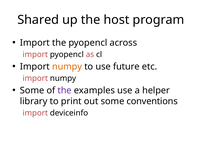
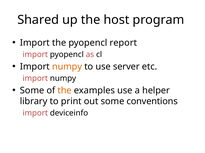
across: across -> report
future: future -> server
the at (65, 91) colour: purple -> orange
